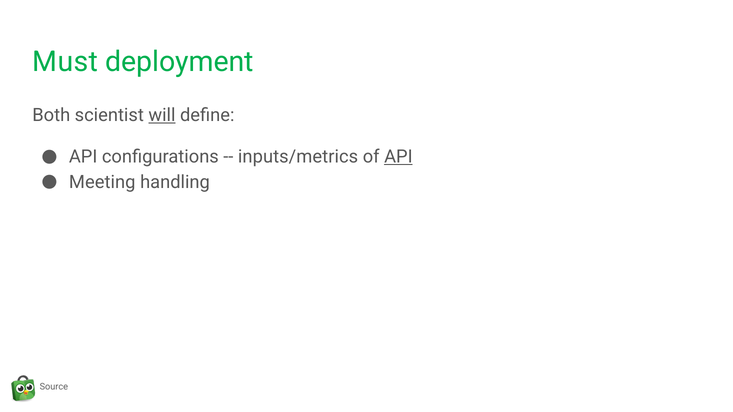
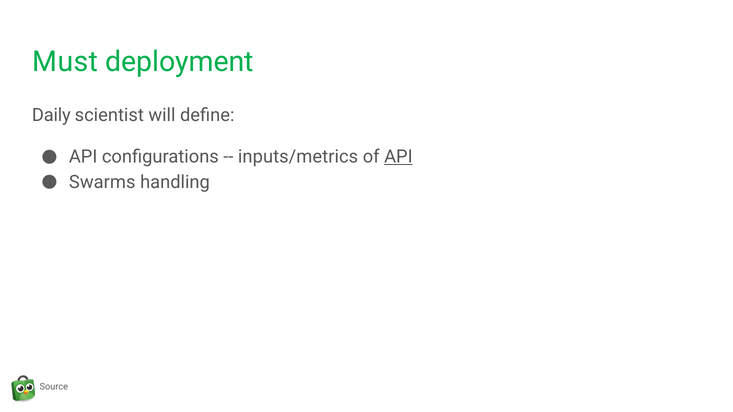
Both: Both -> Daily
will underline: present -> none
Meeting: Meeting -> Swarms
